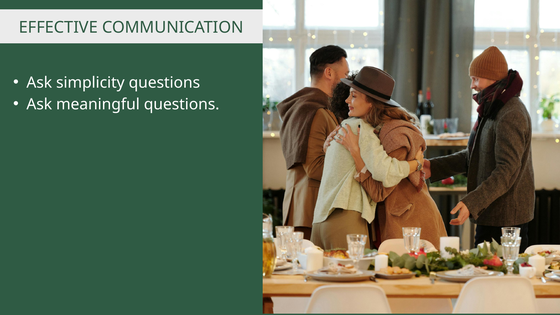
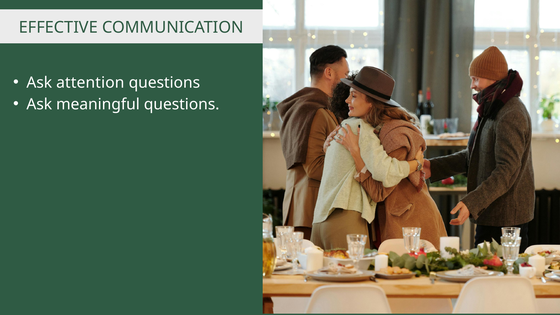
simplicity: simplicity -> attention
